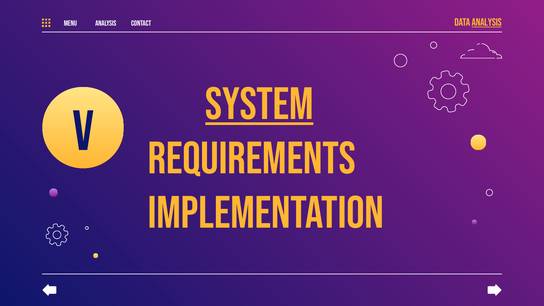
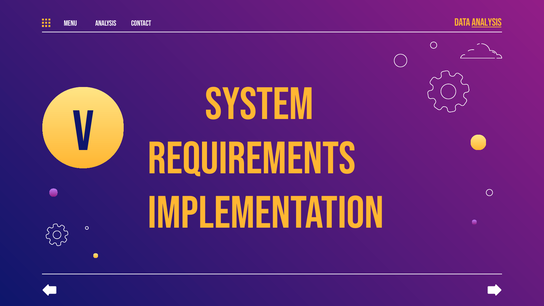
system underline: present -> none
